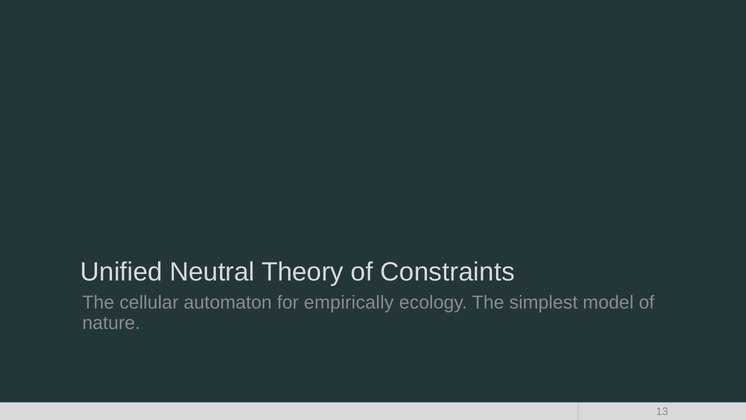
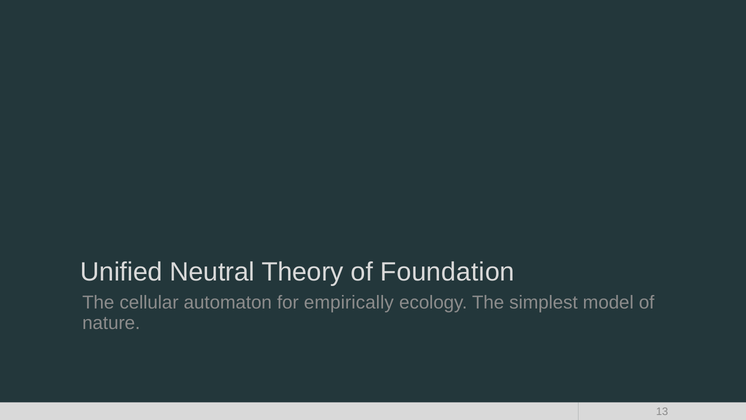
Constraints: Constraints -> Foundation
